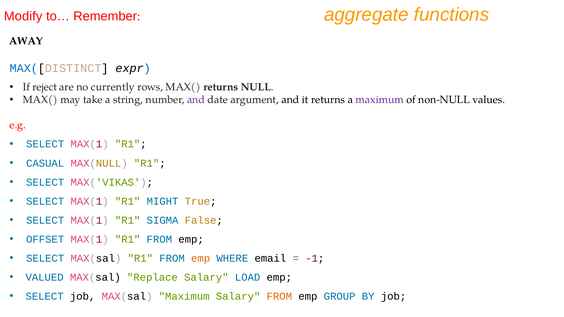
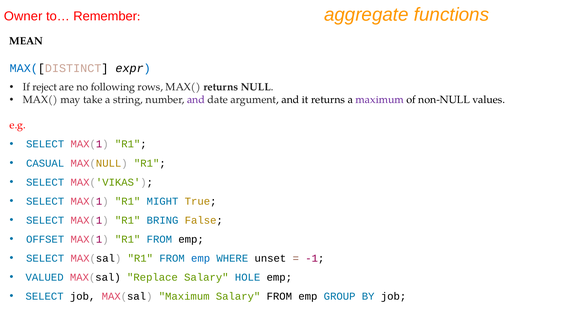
Modify: Modify -> Owner
AWAY: AWAY -> MEAN
currently: currently -> following
SIGMA: SIGMA -> BRING
emp at (201, 258) colour: orange -> blue
email: email -> unset
LOAD: LOAD -> HOLE
FROM at (279, 297) colour: orange -> black
